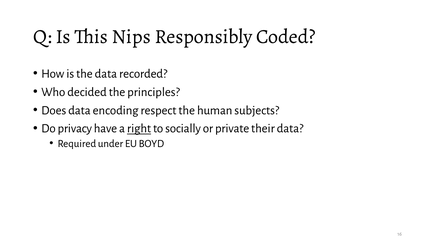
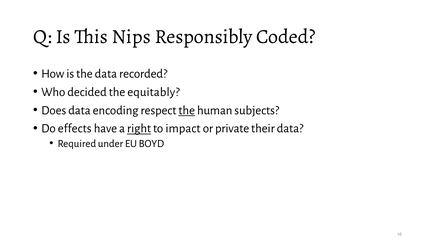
principles: principles -> equitably
the at (187, 110) underline: none -> present
privacy: privacy -> effects
socially: socially -> impact
